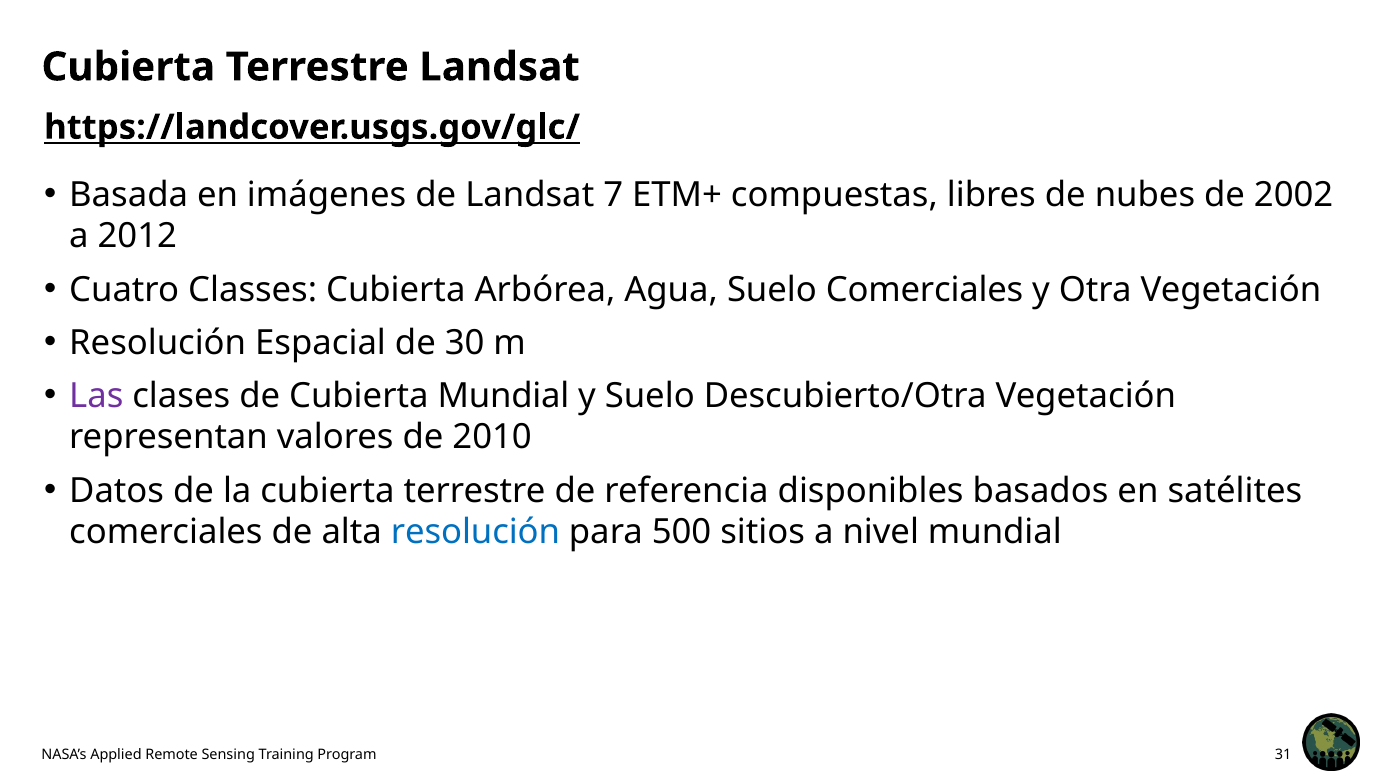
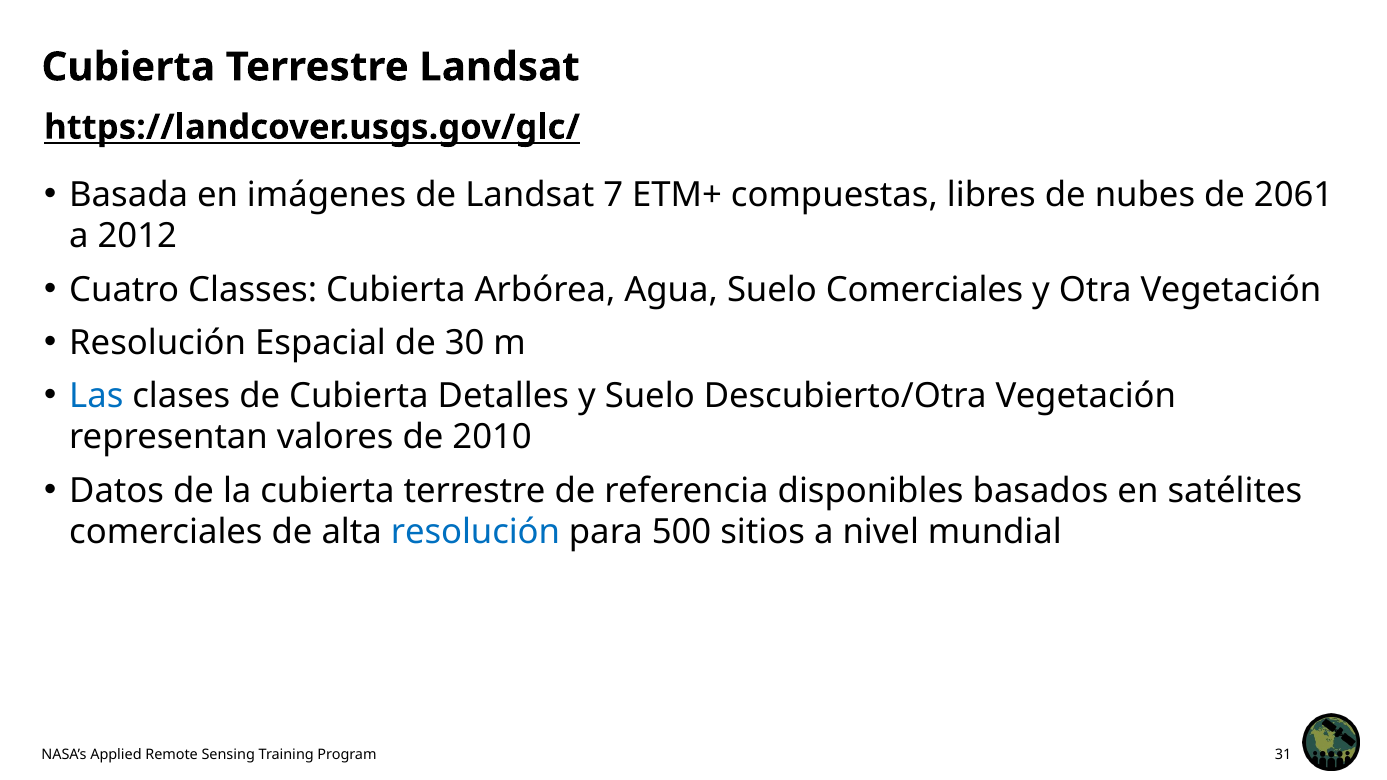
2002: 2002 -> 2061
Las colour: purple -> blue
Cubierta Mundial: Mundial -> Detalles
